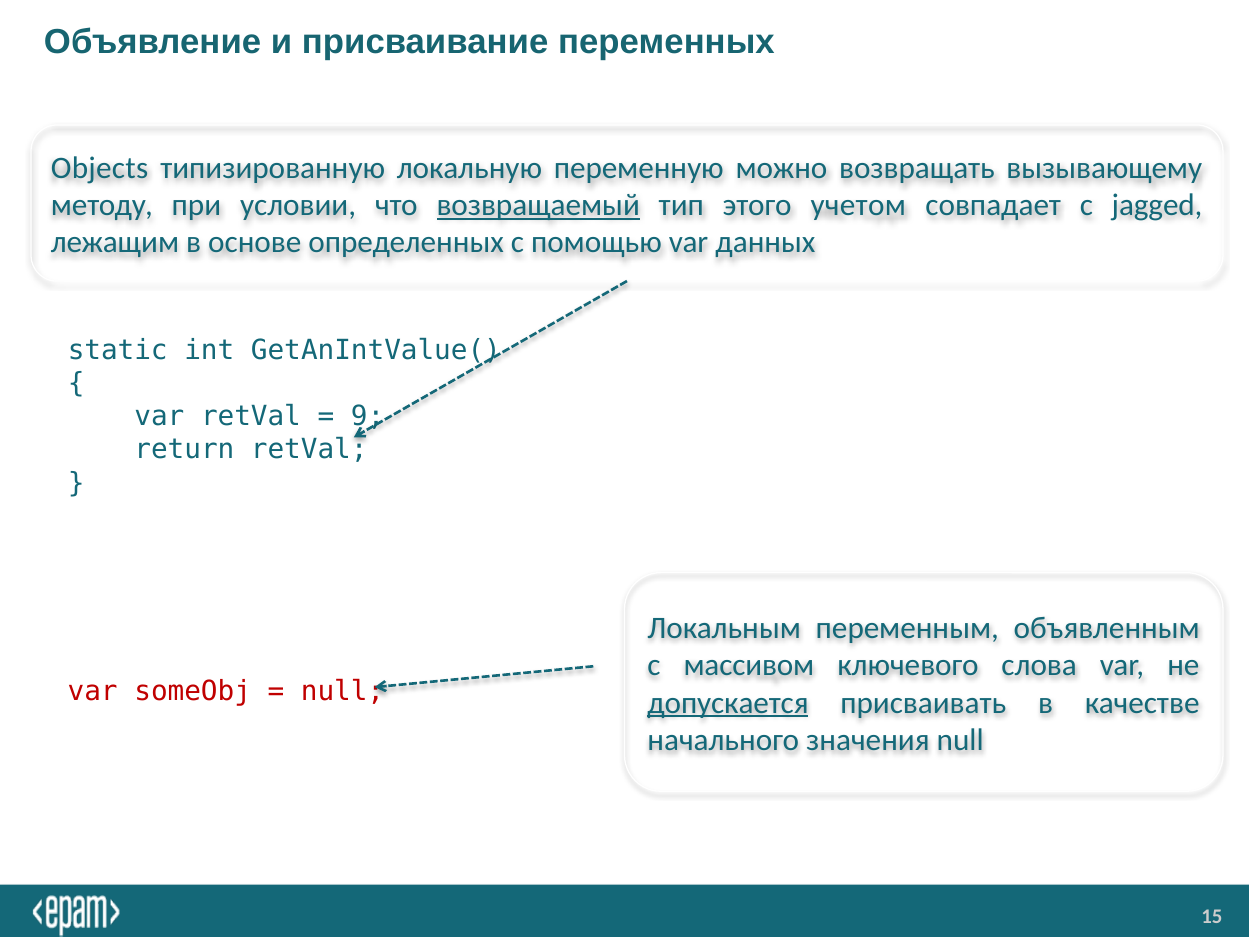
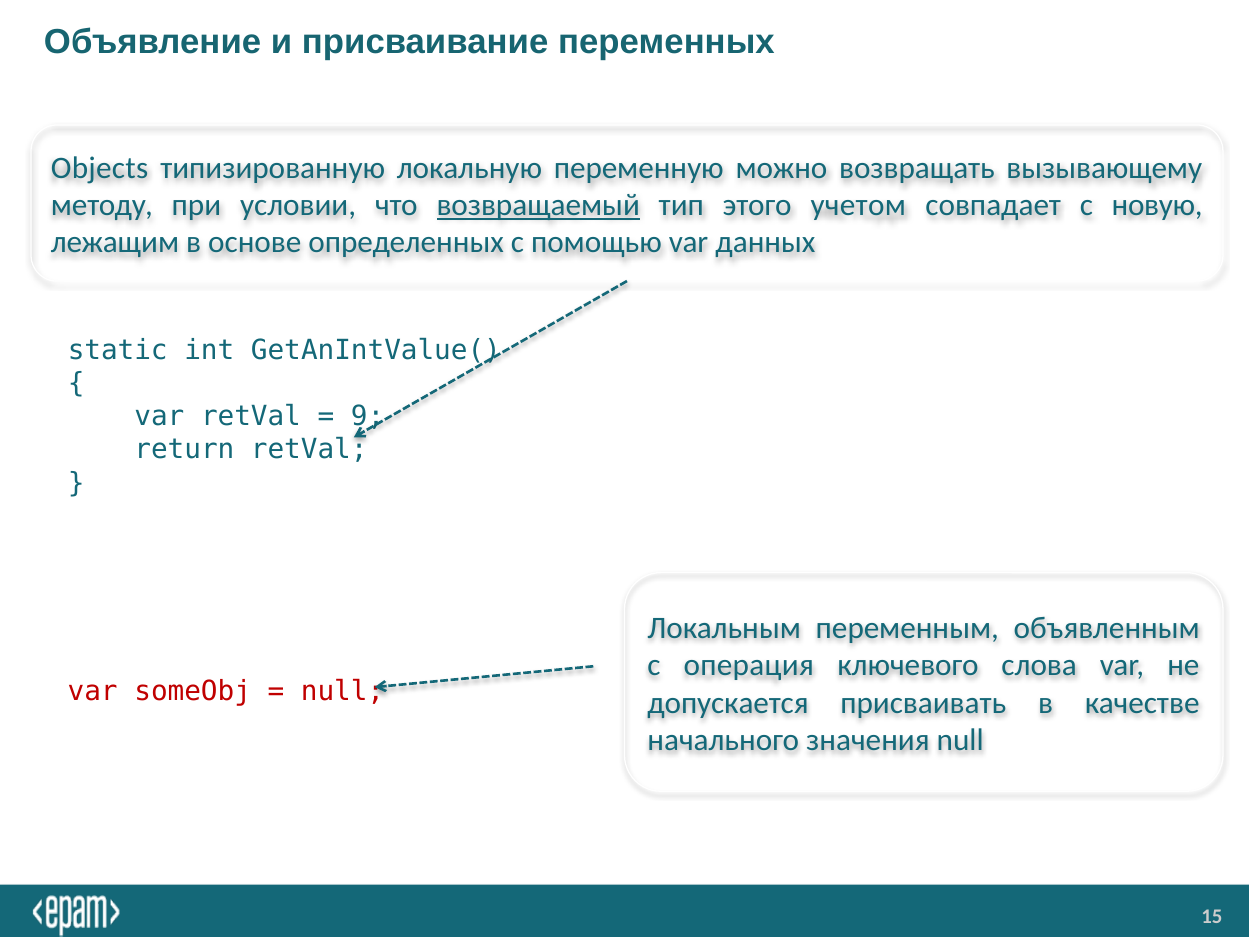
jagged: jagged -> новую
массивом: массивом -> операция
допускается underline: present -> none
